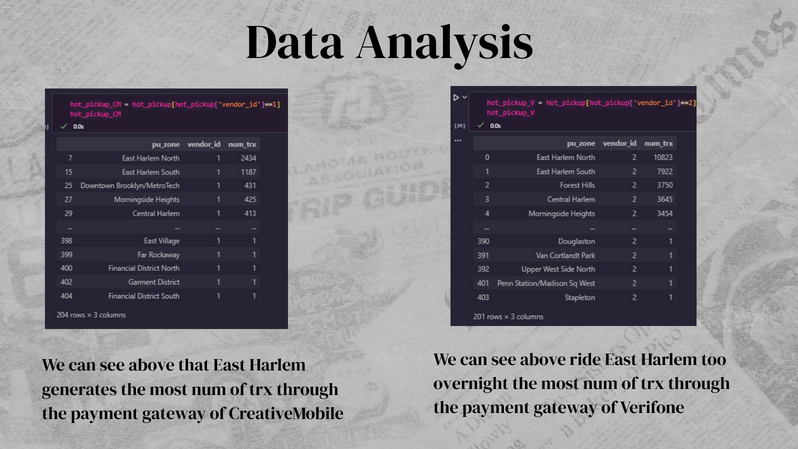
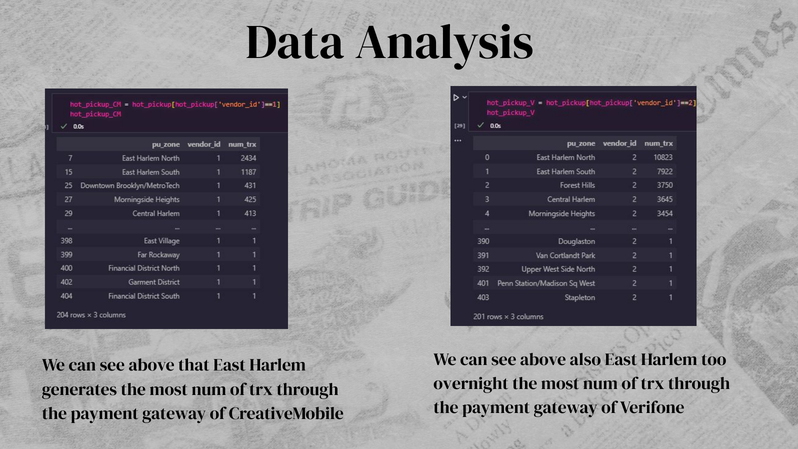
ride: ride -> also
